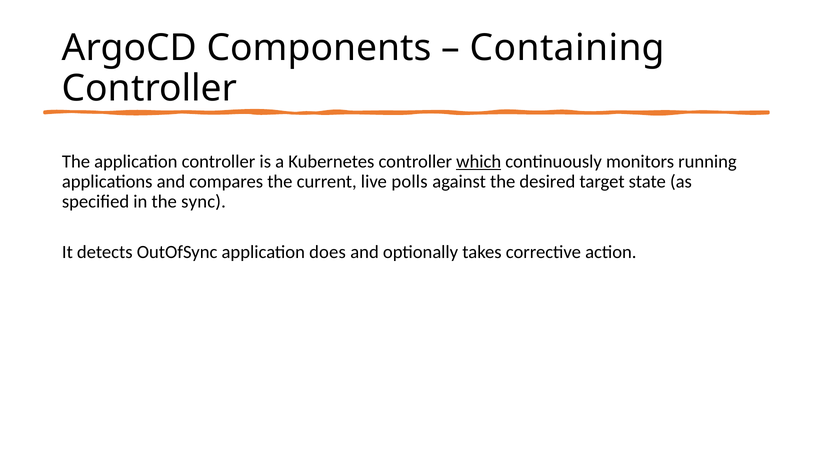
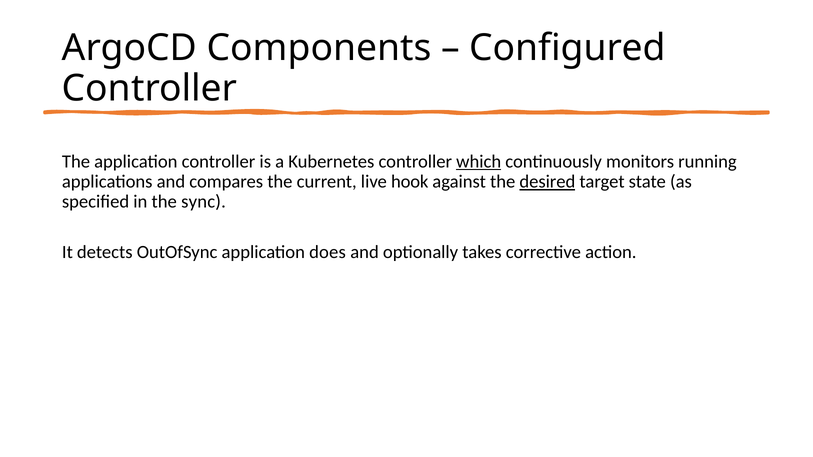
Containing: Containing -> Configured
polls: polls -> hook
desired underline: none -> present
